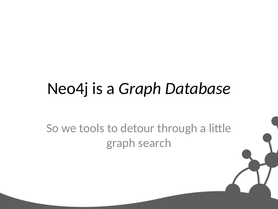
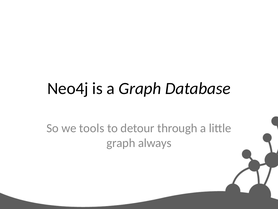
search: search -> always
